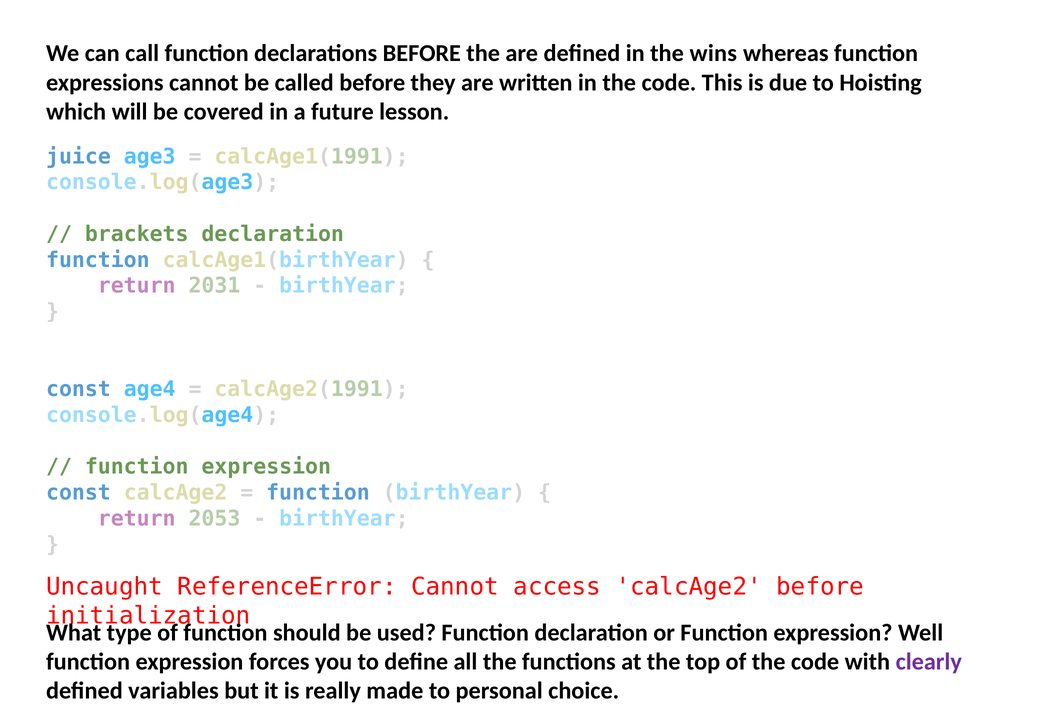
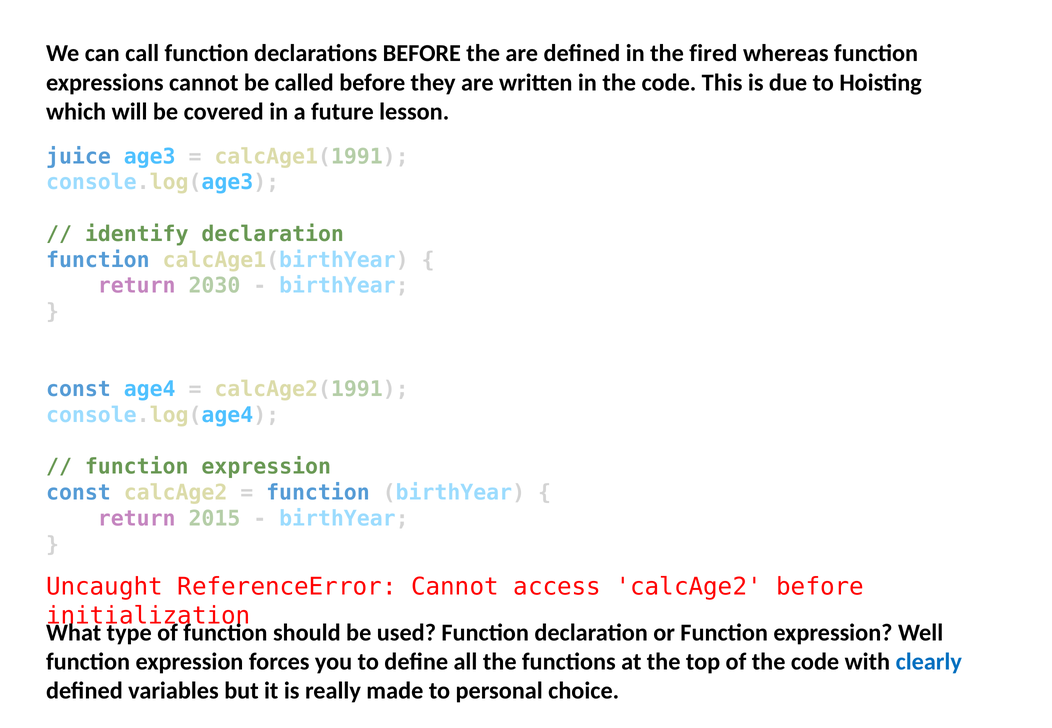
wins: wins -> fired
brackets: brackets -> identify
2031: 2031 -> 2030
2053: 2053 -> 2015
clearly colour: purple -> blue
